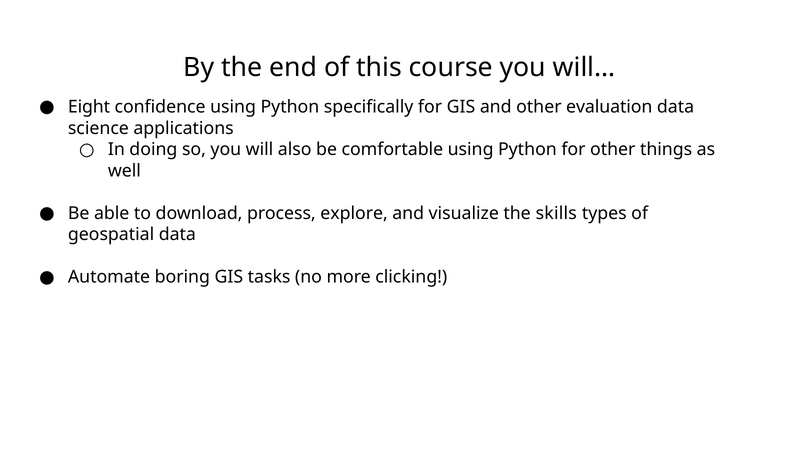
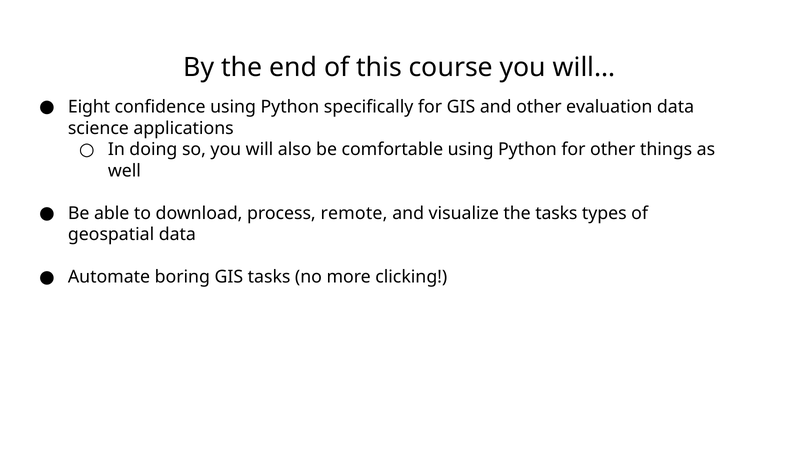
explore: explore -> remote
the skills: skills -> tasks
